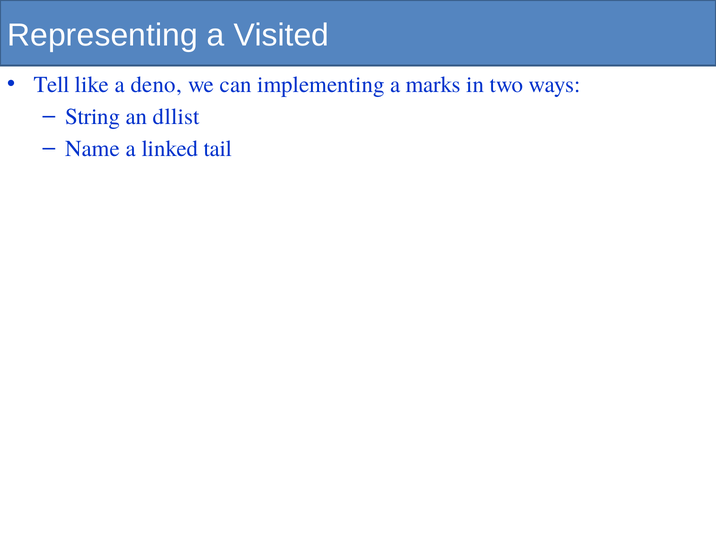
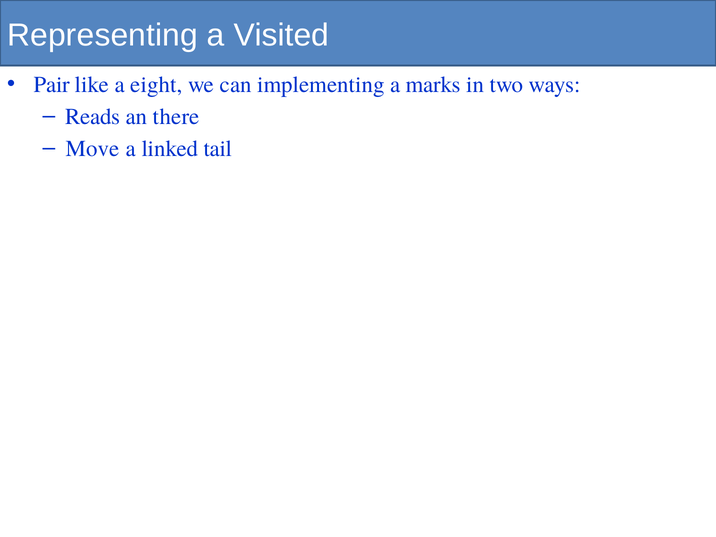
Tell: Tell -> Pair
deno: deno -> eight
String: String -> Reads
dllist: dllist -> there
Name: Name -> Move
